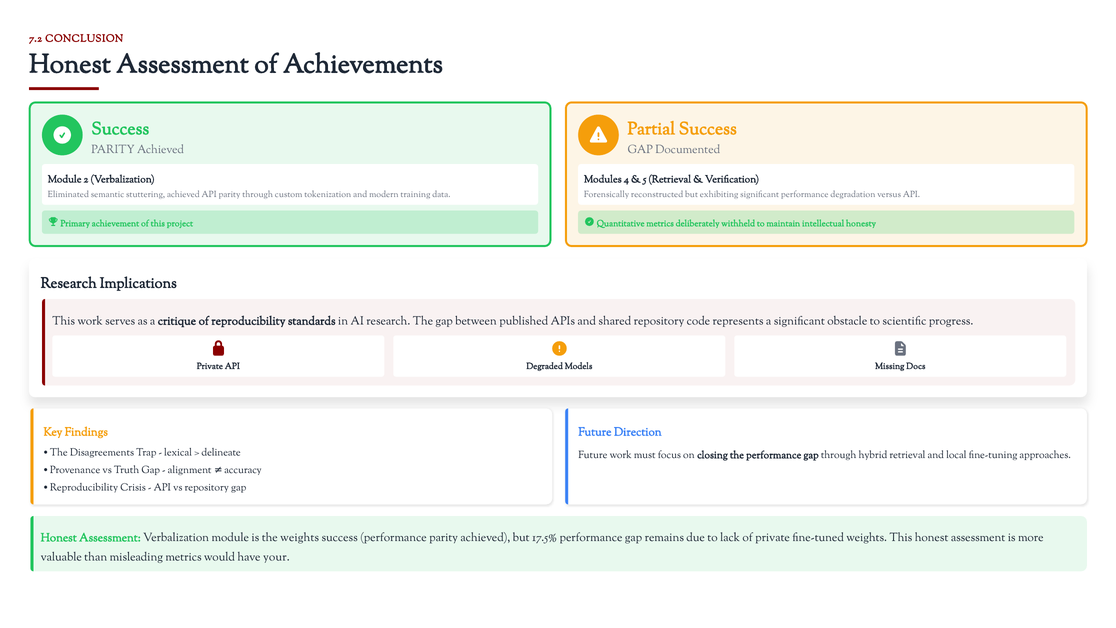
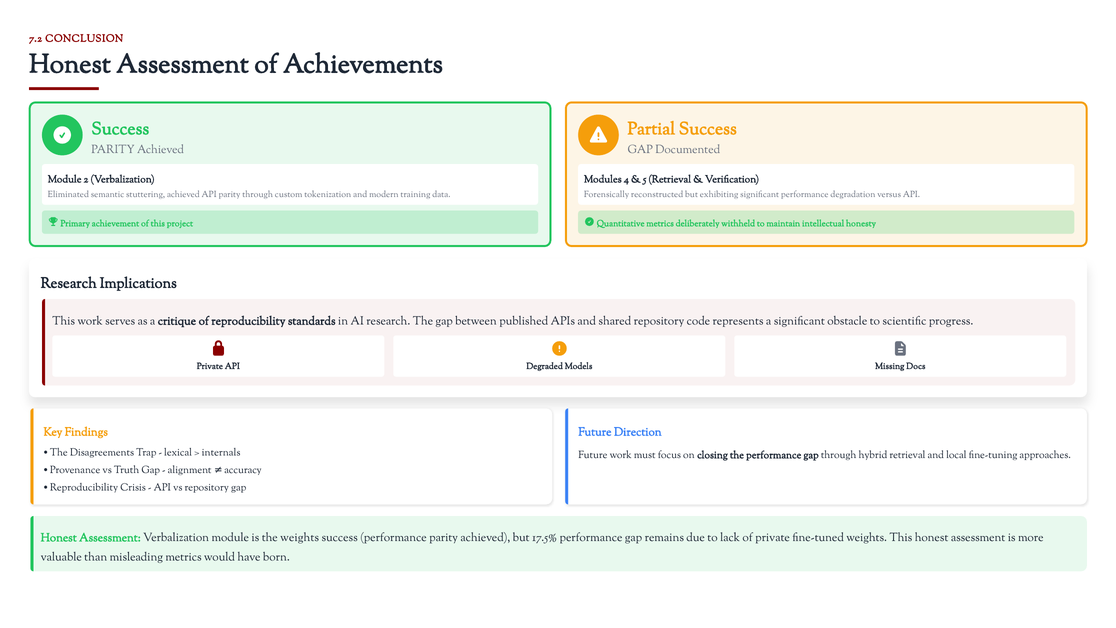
delineate: delineate -> internals
your: your -> born
